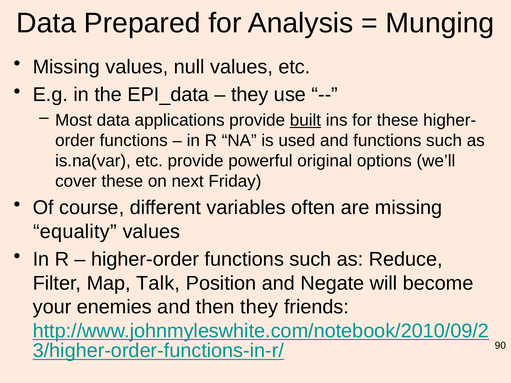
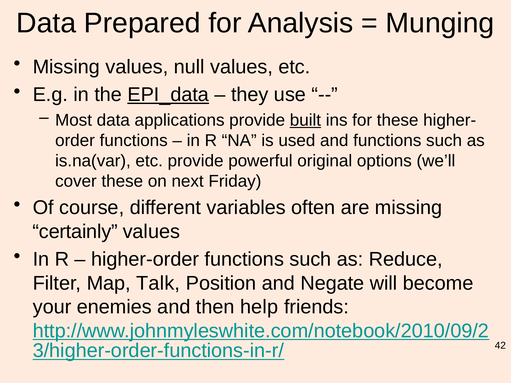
EPI_data underline: none -> present
equality: equality -> certainly
then they: they -> help
90: 90 -> 42
